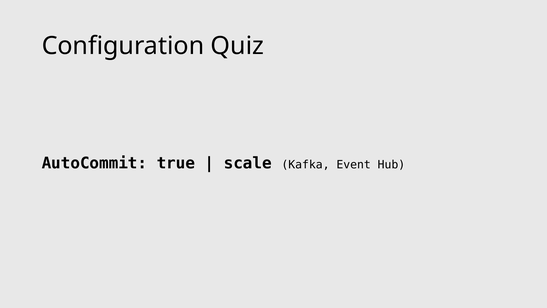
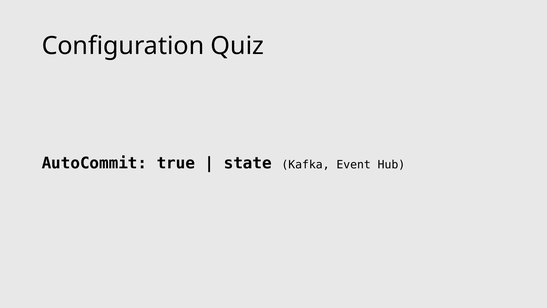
scale: scale -> state
